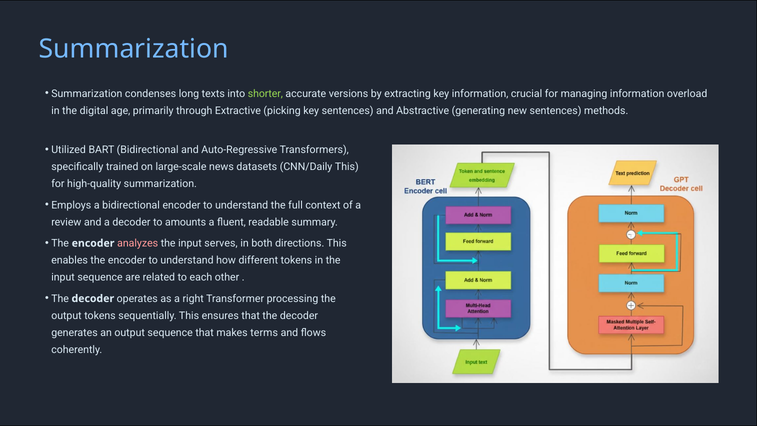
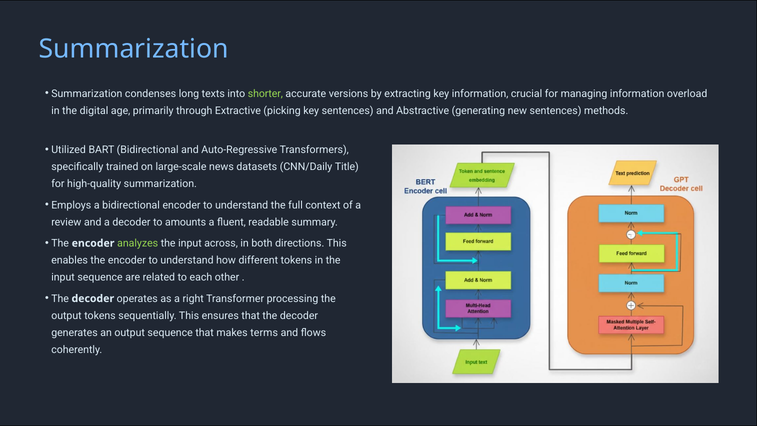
CNN/Daily This: This -> Title
analyzes colour: pink -> light green
serves: serves -> across
